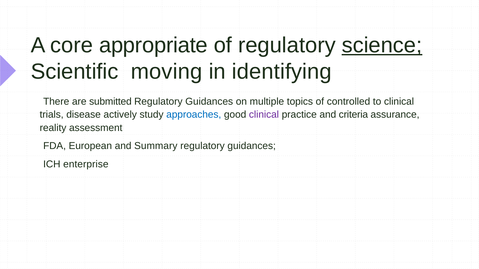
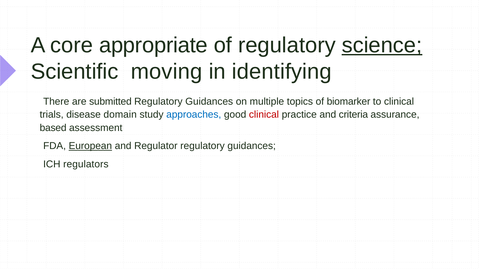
controlled: controlled -> biomarker
actively: actively -> domain
clinical at (264, 115) colour: purple -> red
reality: reality -> based
European underline: none -> present
Summary: Summary -> Regulator
enterprise: enterprise -> regulators
